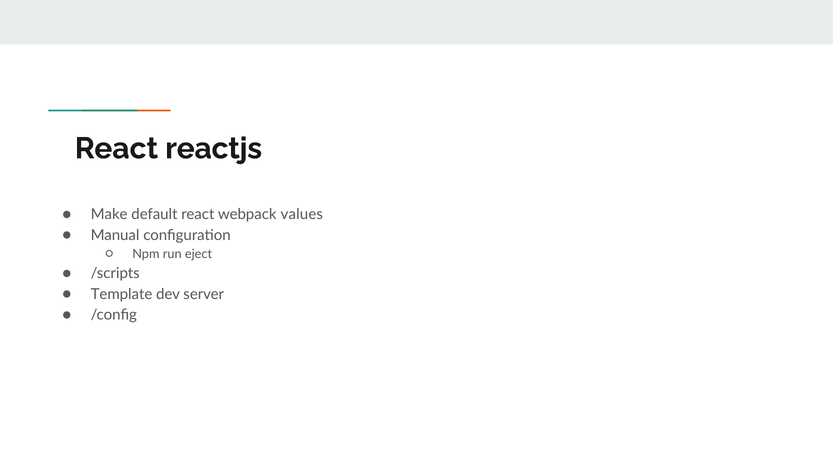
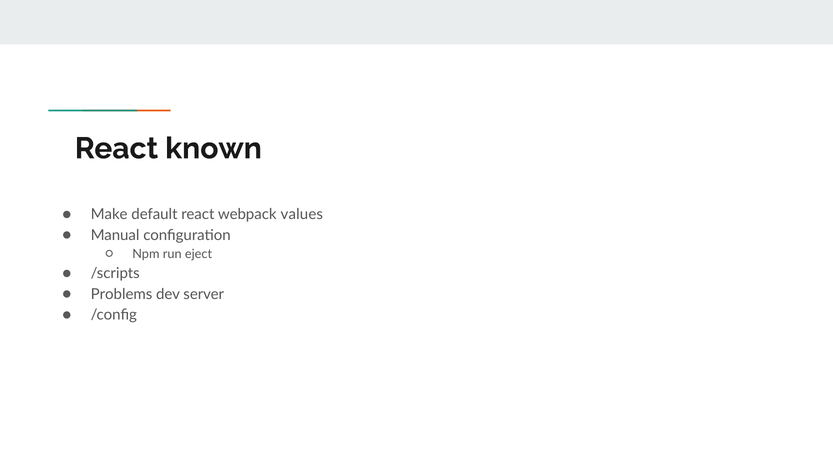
reactjs: reactjs -> known
Template: Template -> Problems
